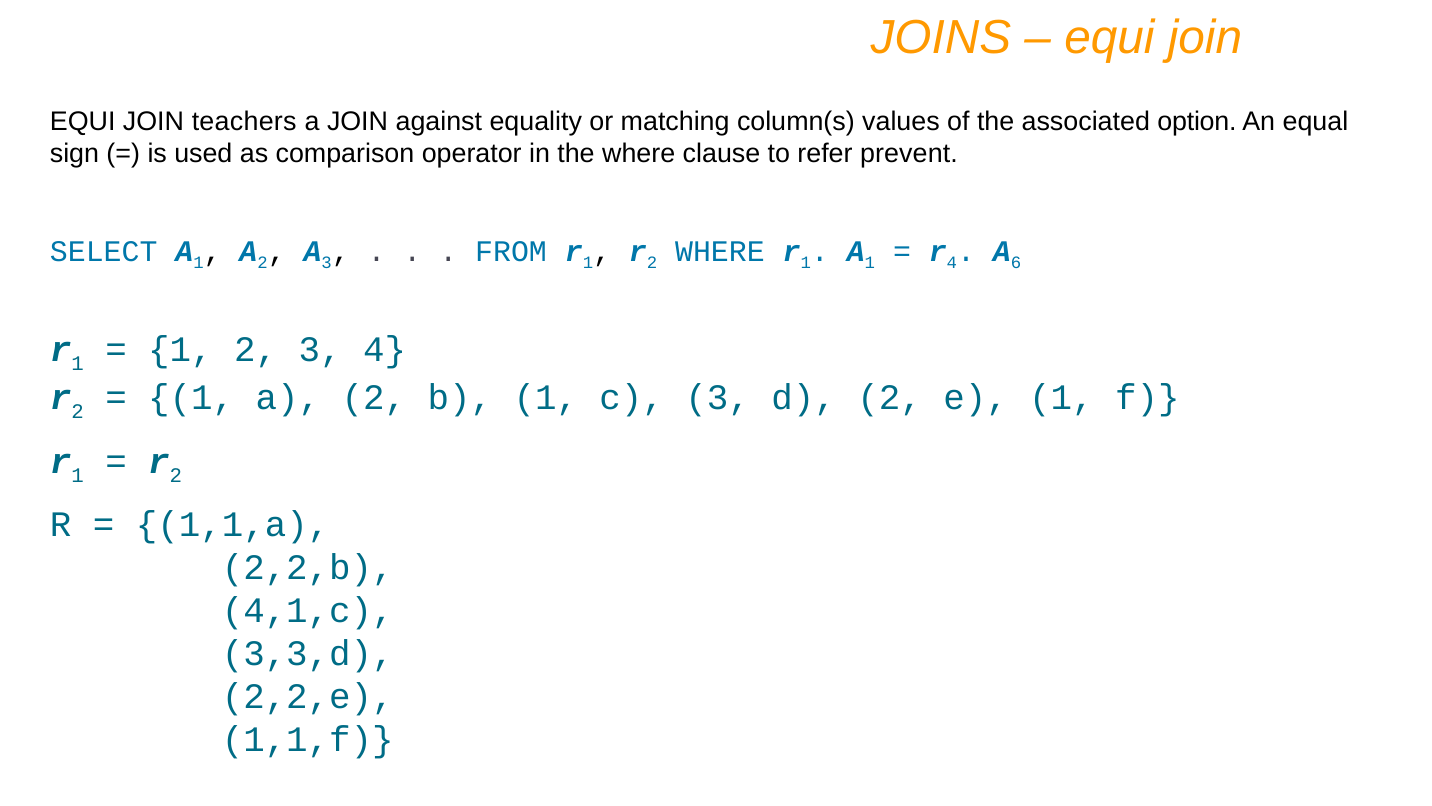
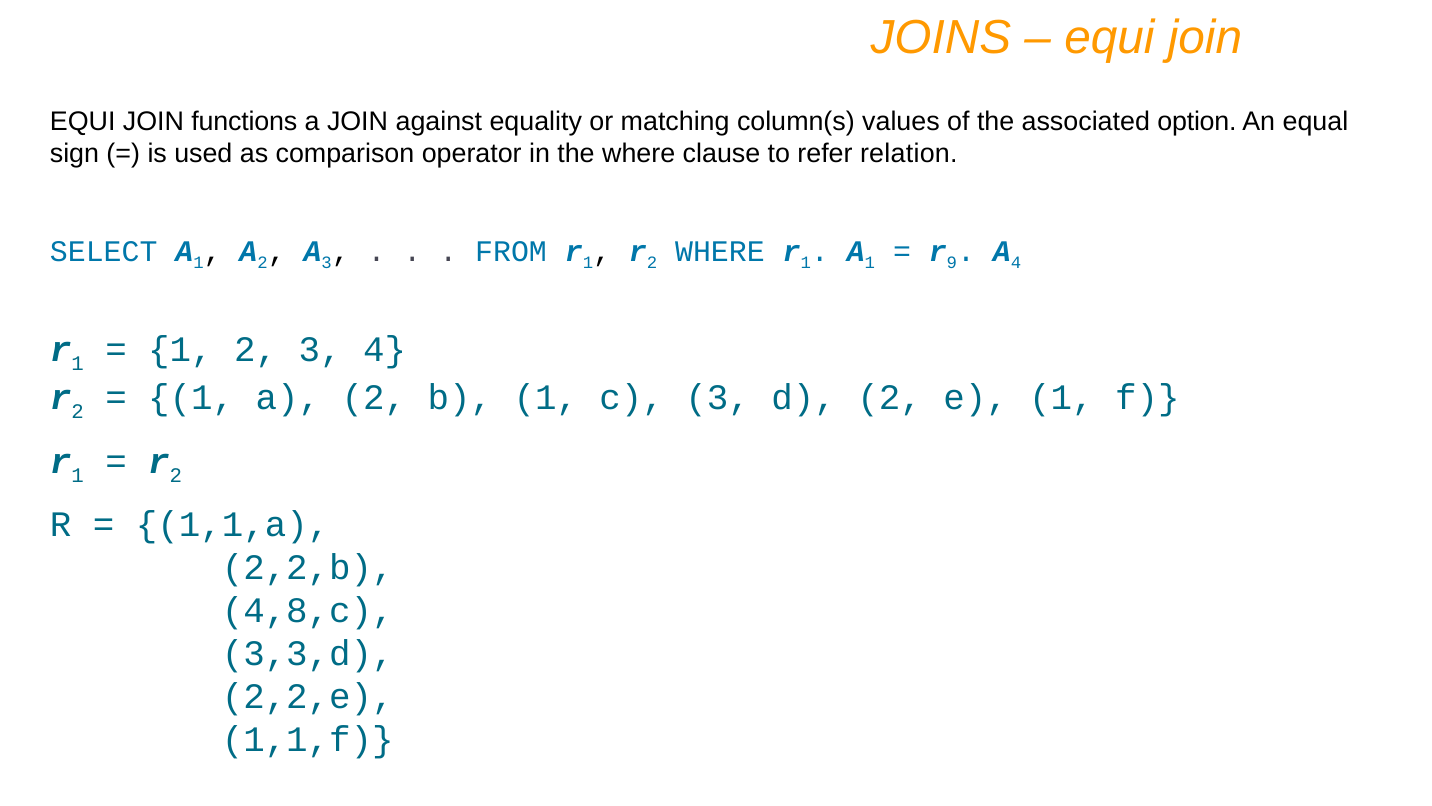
teachers: teachers -> functions
prevent: prevent -> relation
r 4: 4 -> 9
A 6: 6 -> 4
4,1,c: 4,1,c -> 4,8,c
